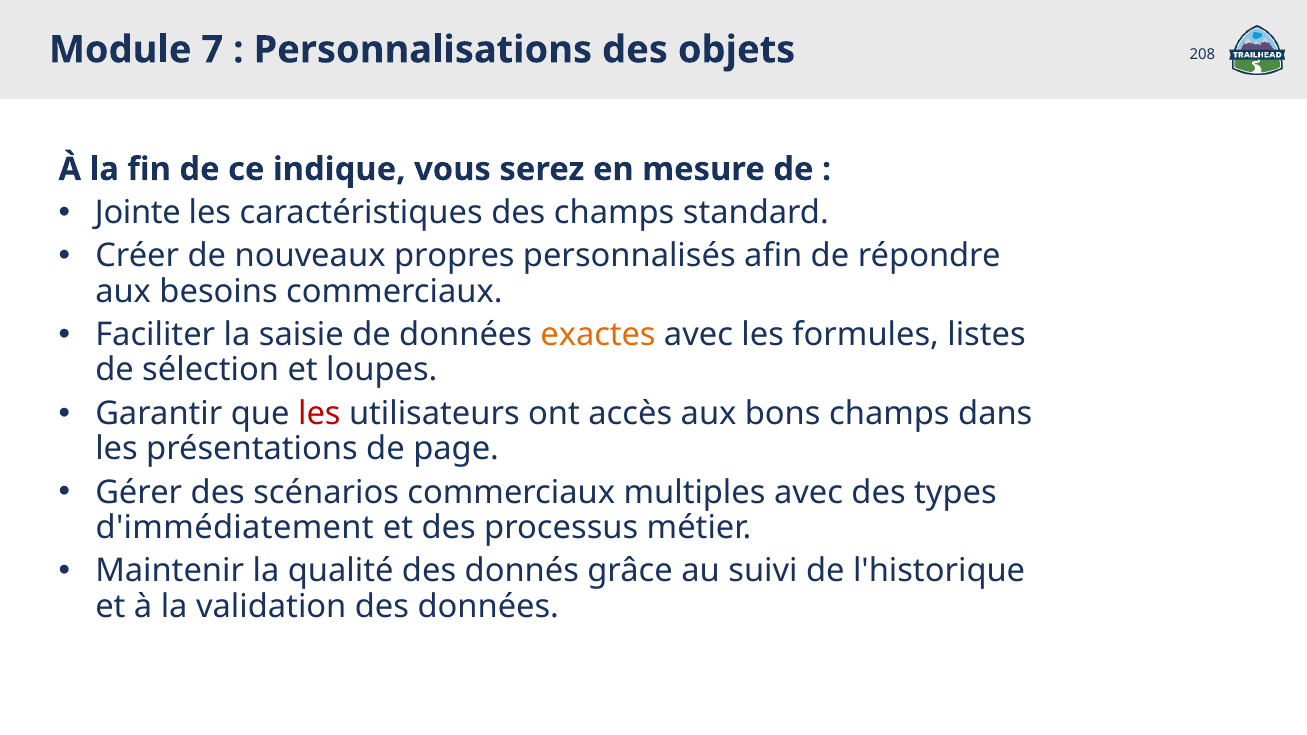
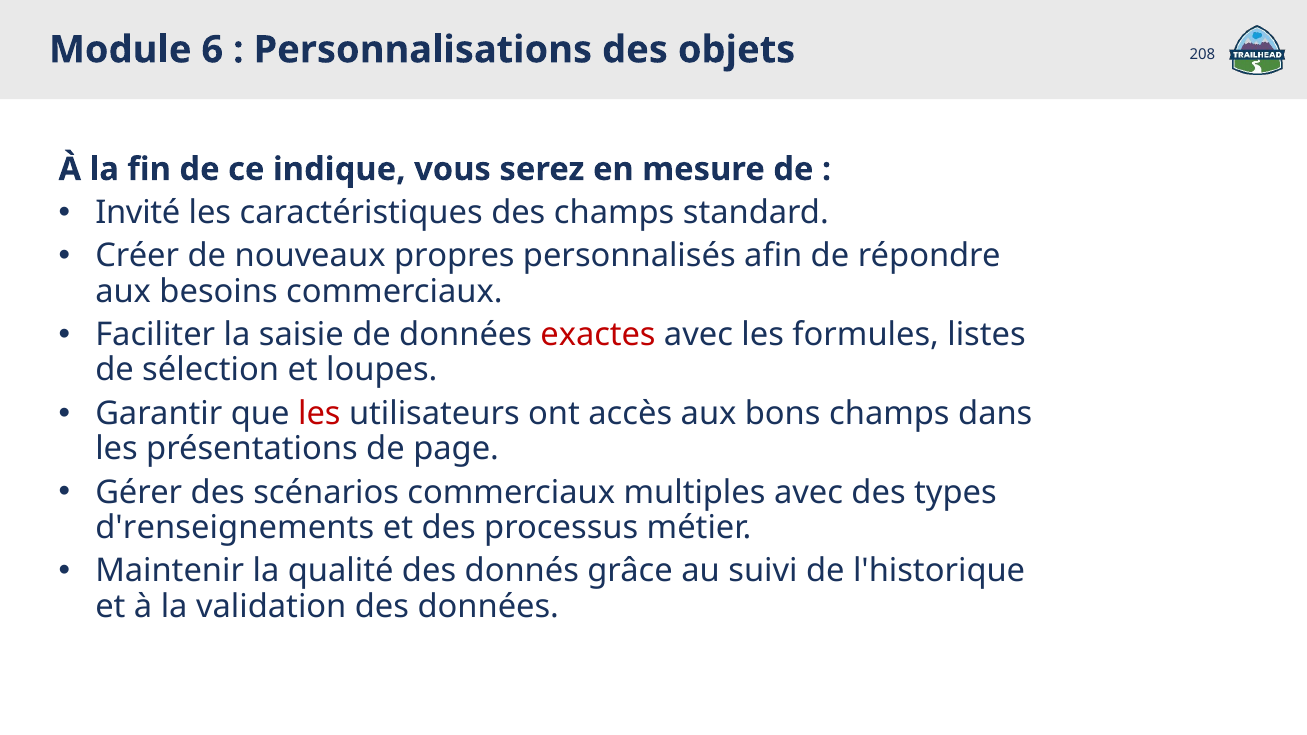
7: 7 -> 6
Jointe: Jointe -> Invité
exactes colour: orange -> red
d'immédiatement: d'immédiatement -> d'renseignements
